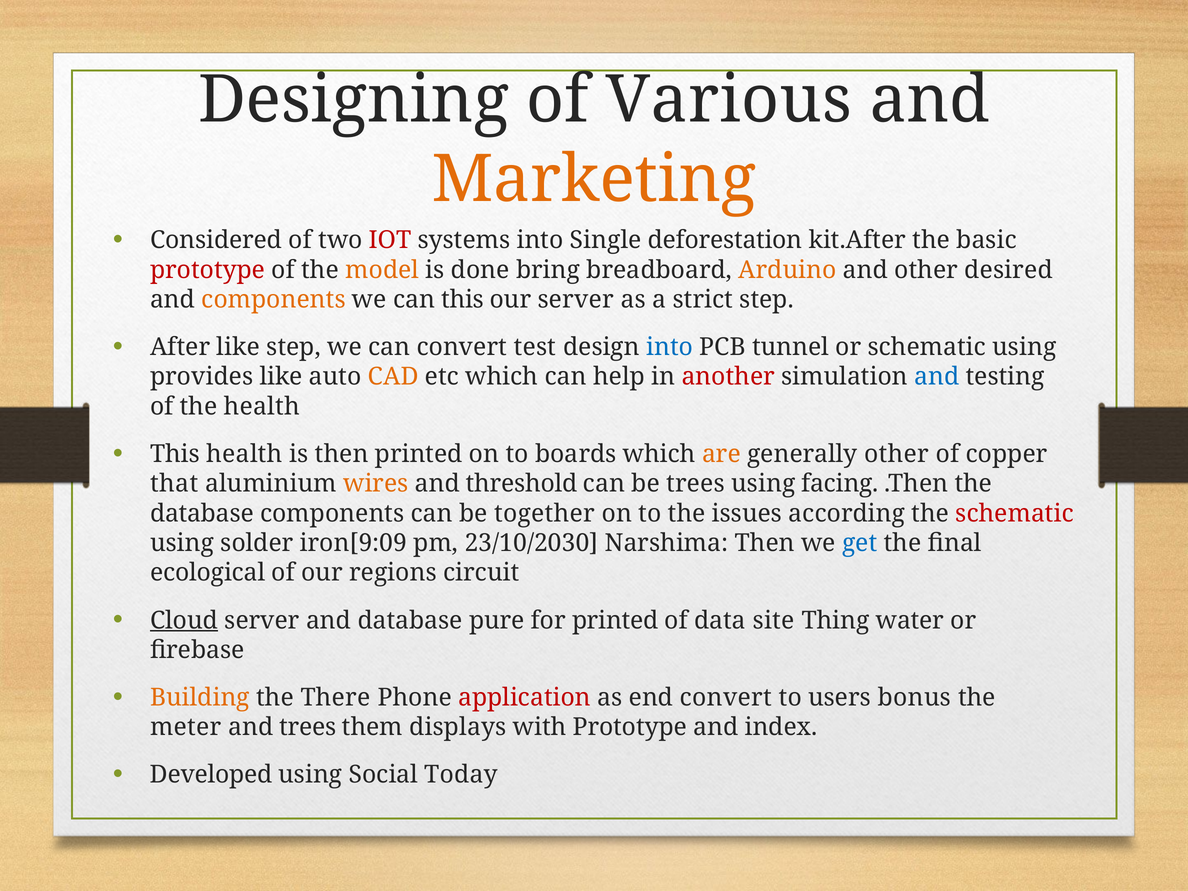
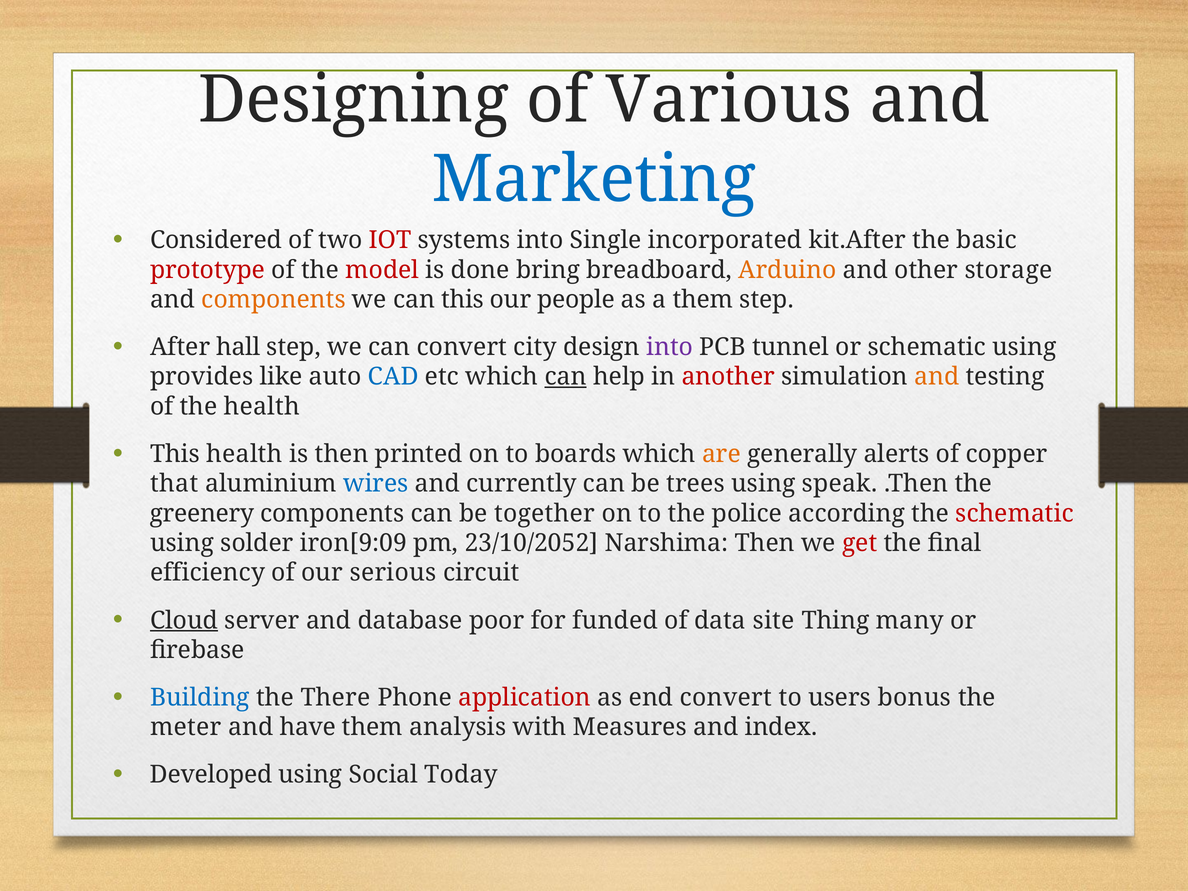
Marketing colour: orange -> blue
deforestation: deforestation -> incorporated
model colour: orange -> red
desired: desired -> storage
our server: server -> people
a strict: strict -> them
After like: like -> hall
test: test -> city
into at (670, 347) colour: blue -> purple
CAD colour: orange -> blue
can at (566, 377) underline: none -> present
and at (937, 377) colour: blue -> orange
generally other: other -> alerts
wires colour: orange -> blue
threshold: threshold -> currently
facing: facing -> speak
database at (202, 513): database -> greenery
issues: issues -> police
23/10/2030: 23/10/2030 -> 23/10/2052
get colour: blue -> red
ecological: ecological -> efficiency
regions: regions -> serious
pure: pure -> poor
for printed: printed -> funded
water: water -> many
Building colour: orange -> blue
and trees: trees -> have
displays: displays -> analysis
with Prototype: Prototype -> Measures
